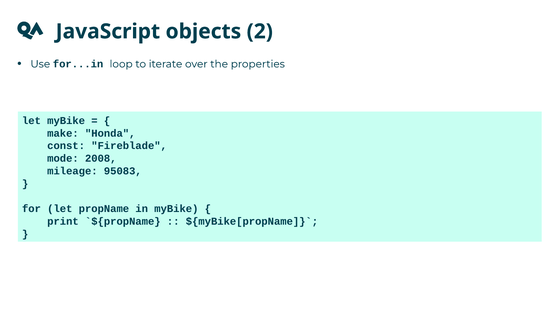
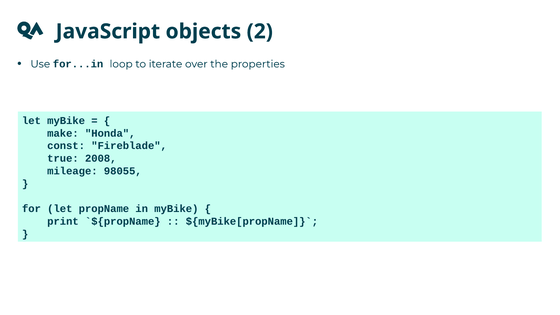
mode: mode -> true
95083: 95083 -> 98055
